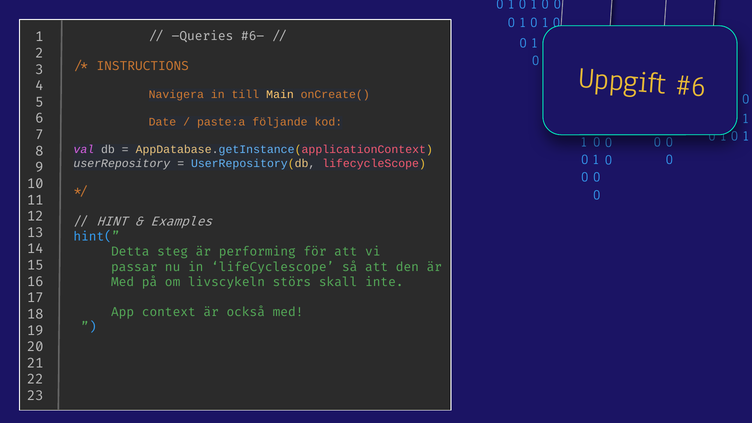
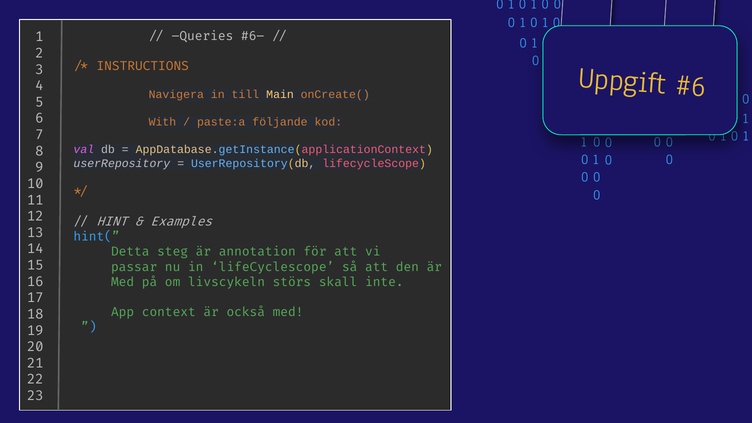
Date: Date -> With
performing: performing -> annotation
